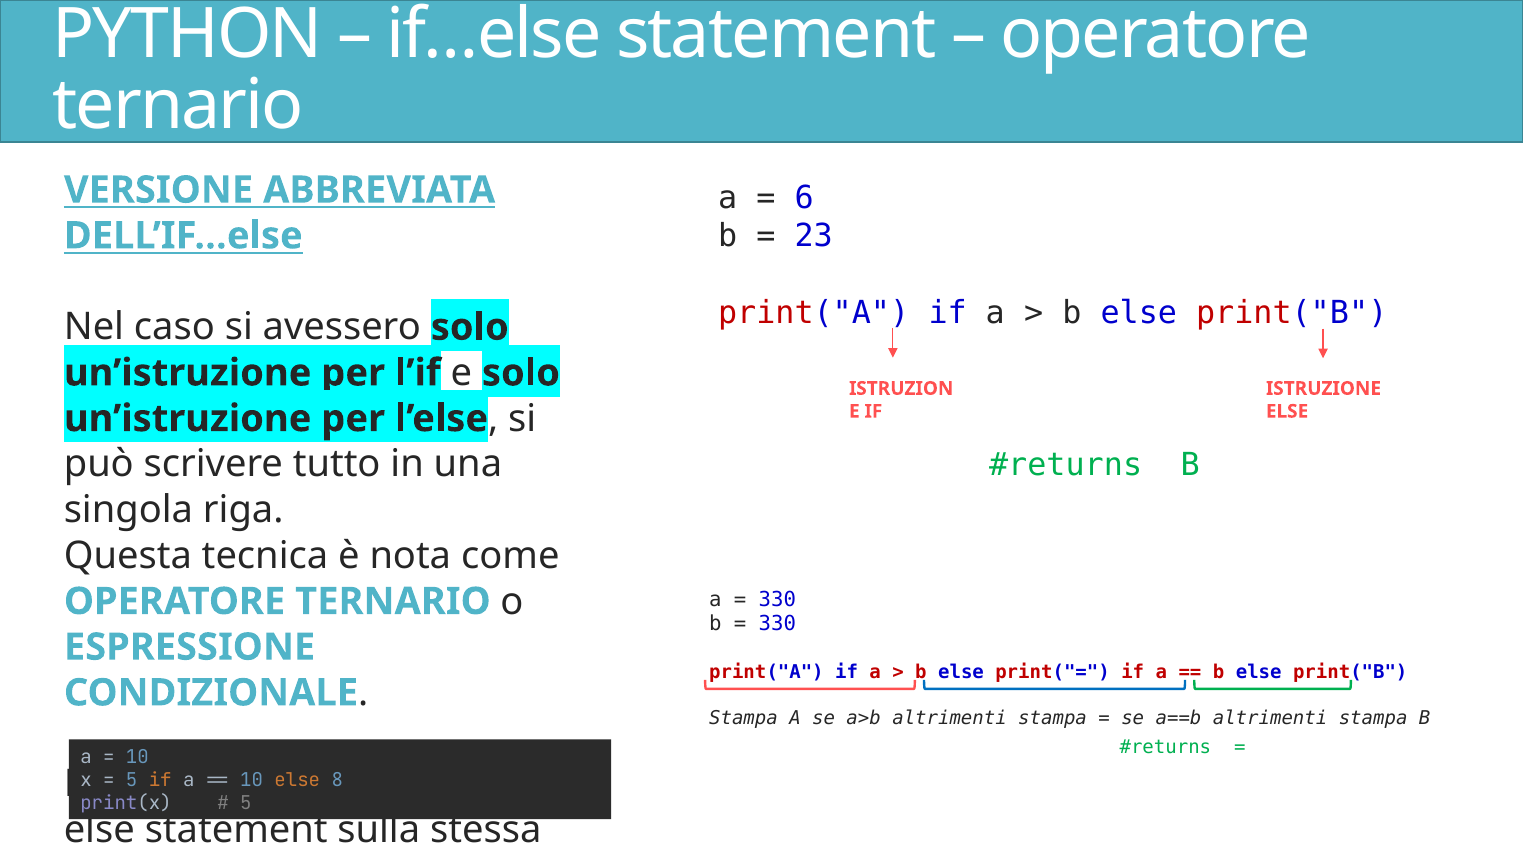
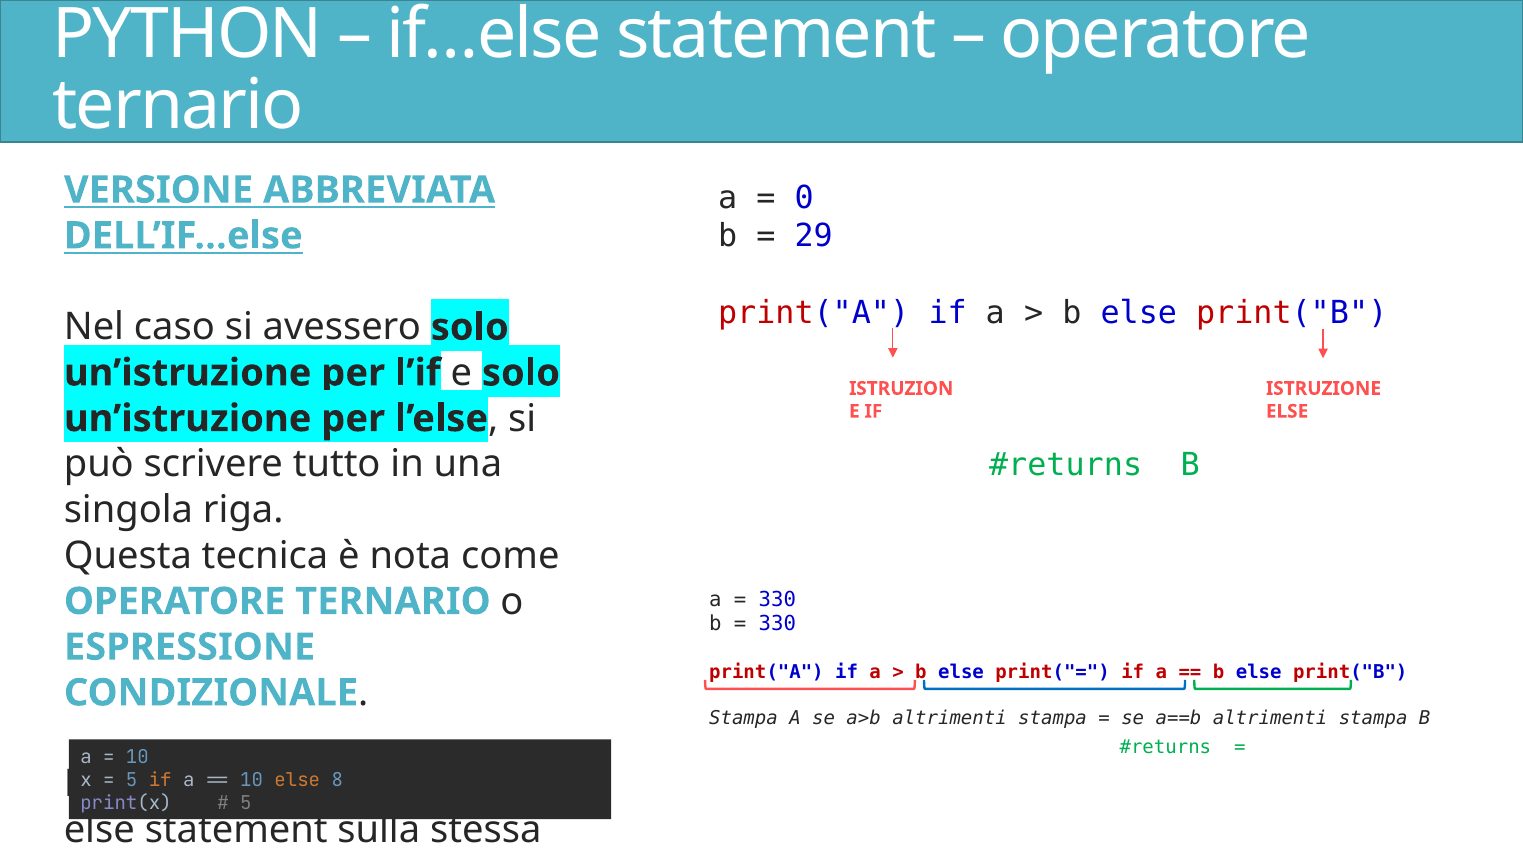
6: 6 -> 0
23: 23 -> 29
